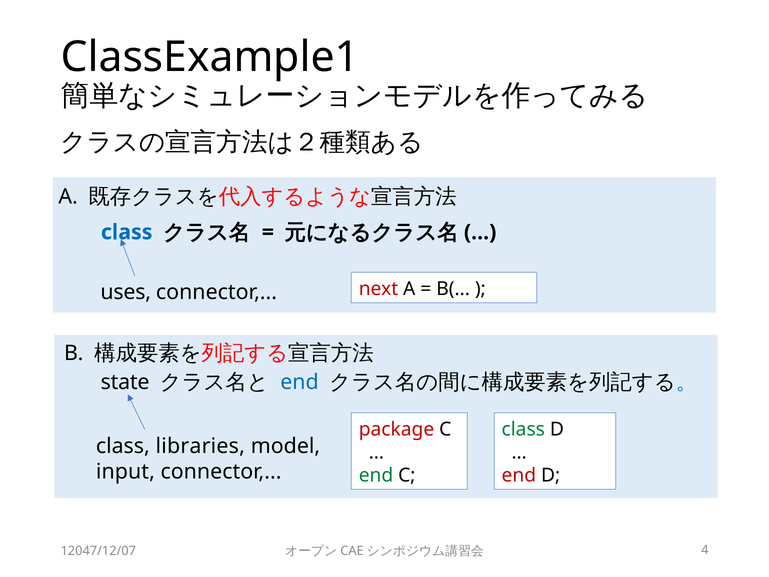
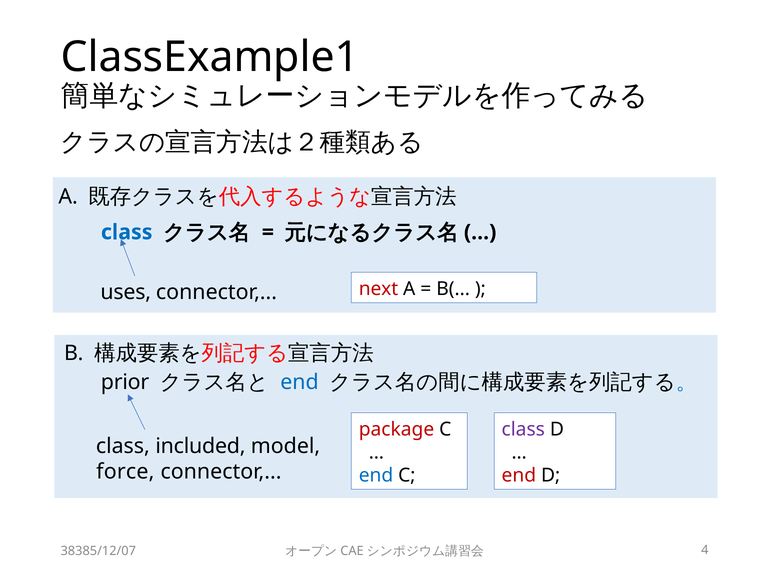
state: state -> prior
class at (523, 429) colour: green -> purple
libraries: libraries -> included
input: input -> force
end at (376, 475) colour: green -> blue
12047/12/07: 12047/12/07 -> 38385/12/07
